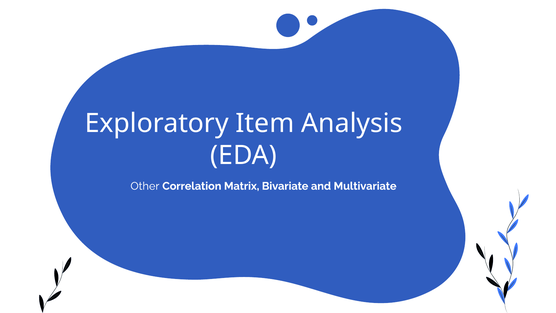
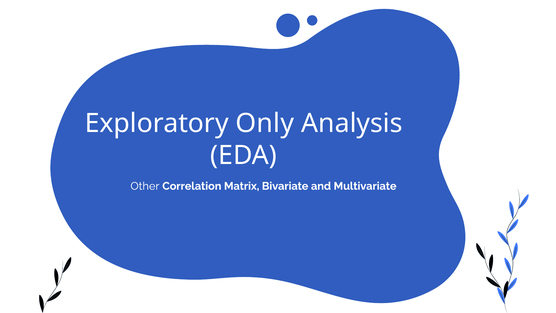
Item: Item -> Only
